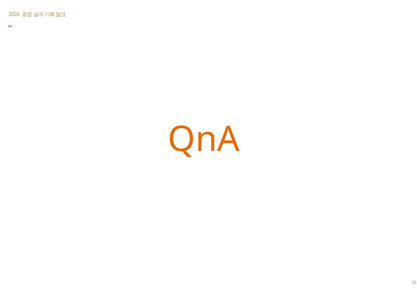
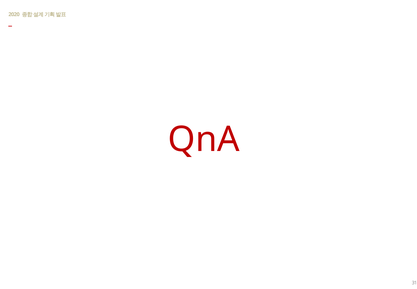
QnA colour: orange -> red
